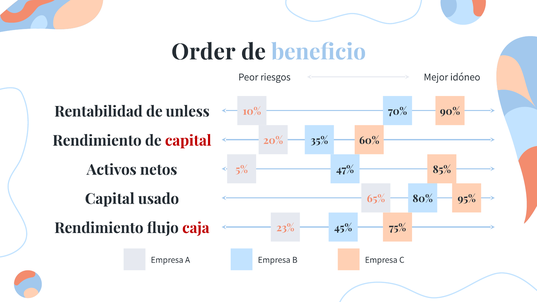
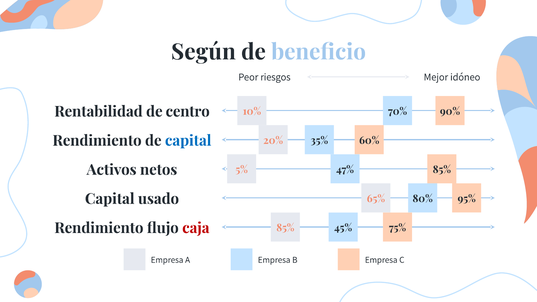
Order: Order -> Según
unless: unless -> centro
capital at (188, 141) colour: red -> blue
23% at (285, 228): 23% -> 85%
